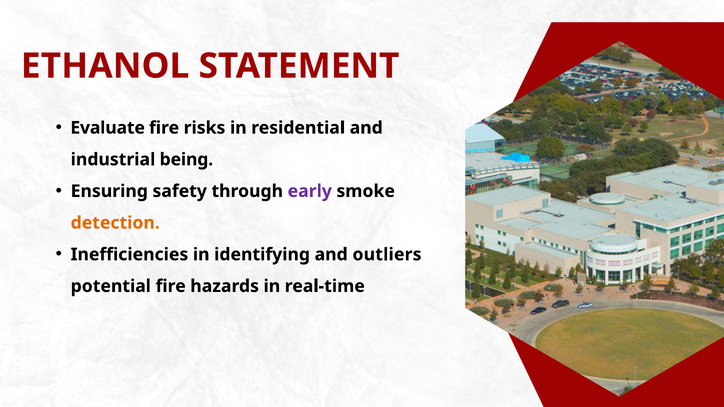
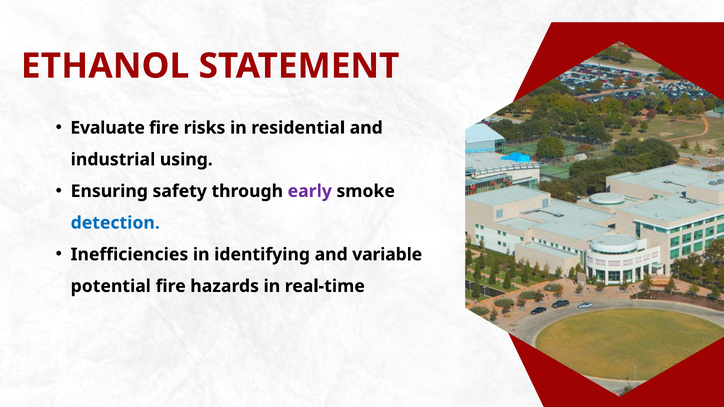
being: being -> using
detection colour: orange -> blue
outliers: outliers -> variable
